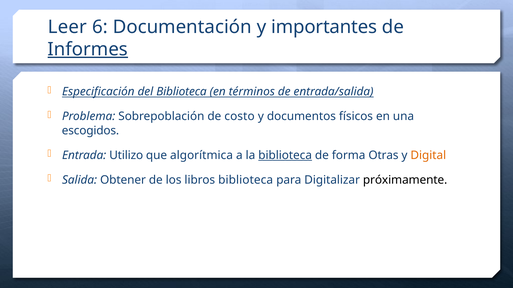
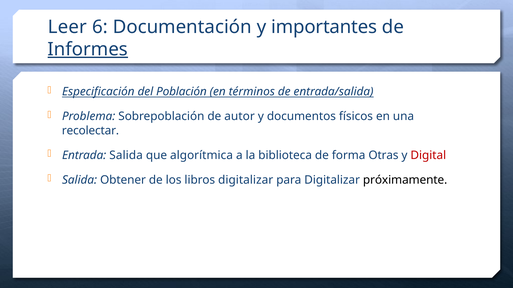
del Biblioteca: Biblioteca -> Población
costo: costo -> autor
escogidos: escogidos -> recolectar
Entrada Utilizo: Utilizo -> Salida
biblioteca at (285, 156) underline: present -> none
Digital colour: orange -> red
libros biblioteca: biblioteca -> digitalizar
